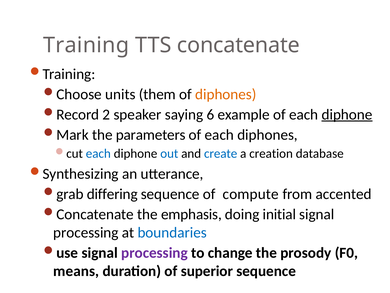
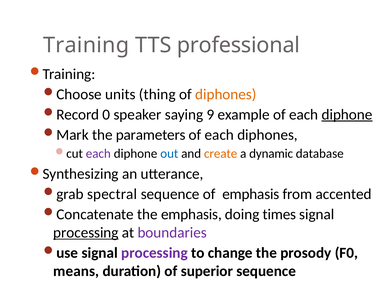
concatenate: concatenate -> professional
them: them -> thing
2: 2 -> 0
6: 6 -> 9
each at (98, 153) colour: blue -> purple
create colour: blue -> orange
creation: creation -> dynamic
differing: differing -> spectral
of compute: compute -> emphasis
initial: initial -> times
processing at (86, 232) underline: none -> present
boundaries colour: blue -> purple
